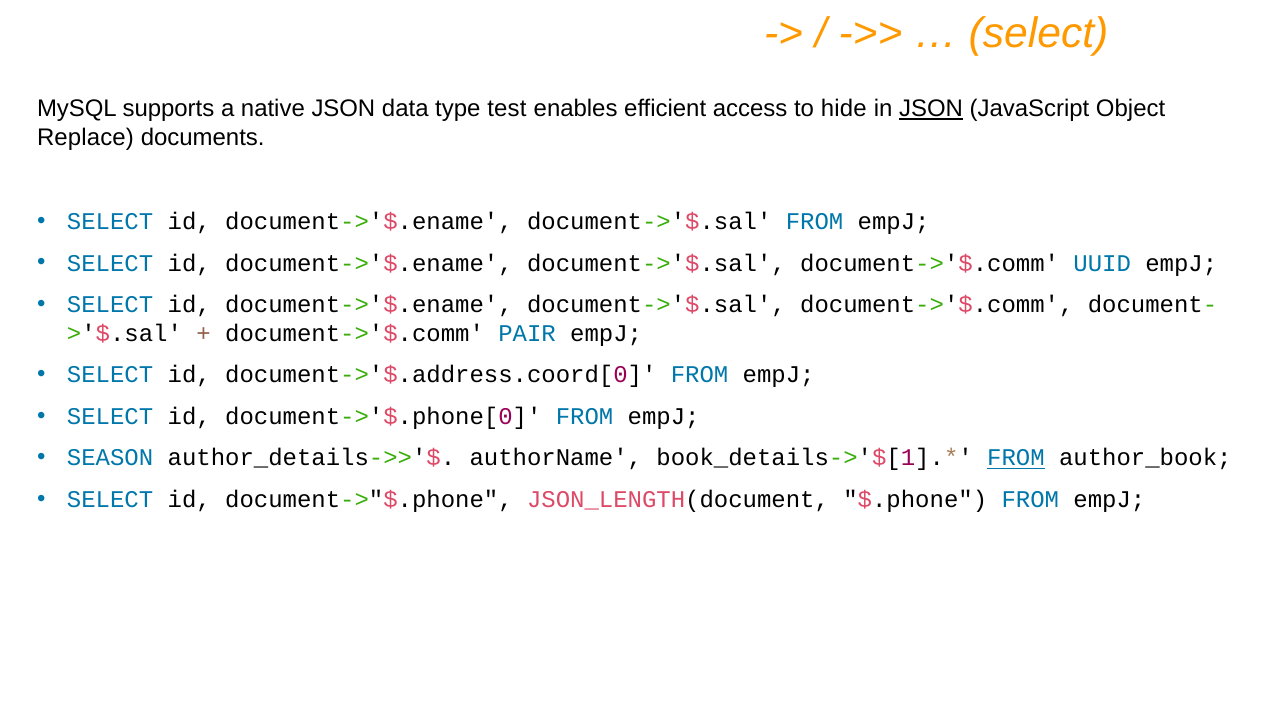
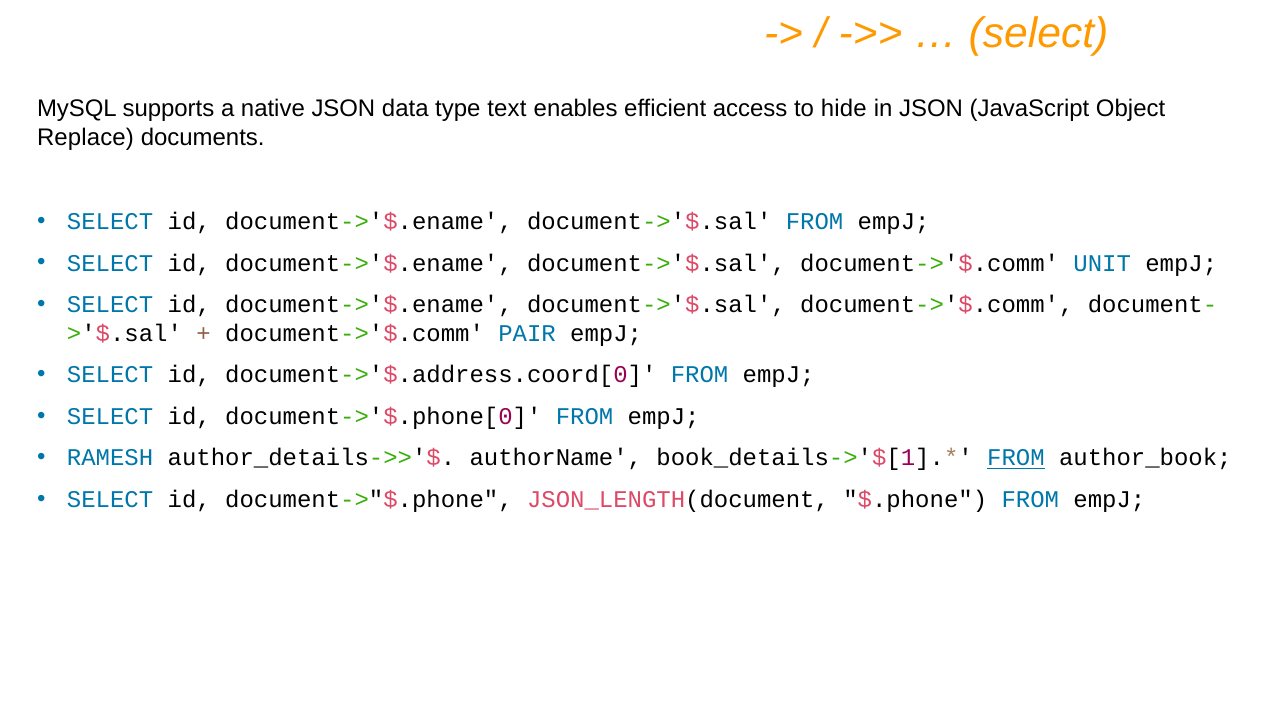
test: test -> text
JSON at (931, 109) underline: present -> none
UUID: UUID -> UNIT
SEASON: SEASON -> RAMESH
